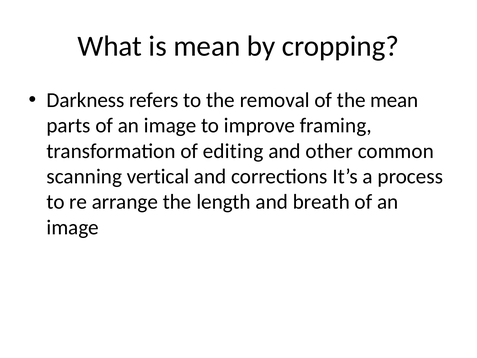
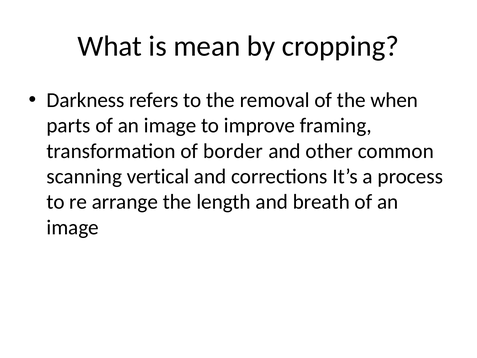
the mean: mean -> when
editing: editing -> border
